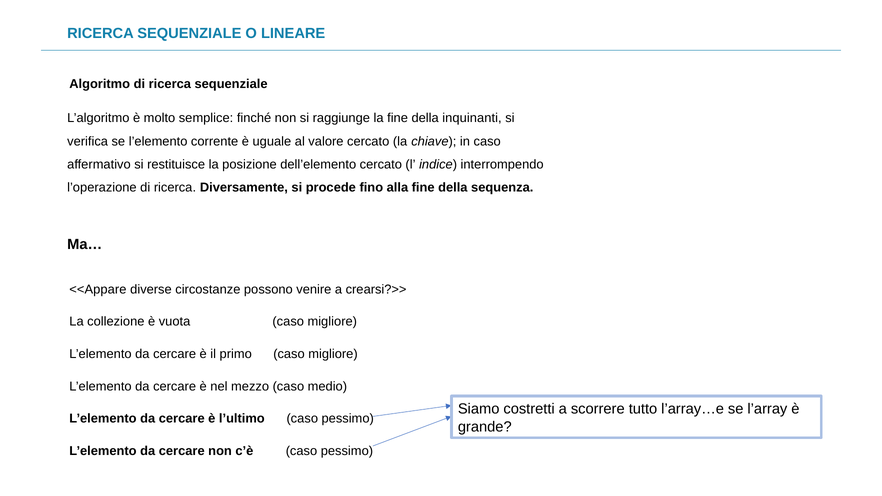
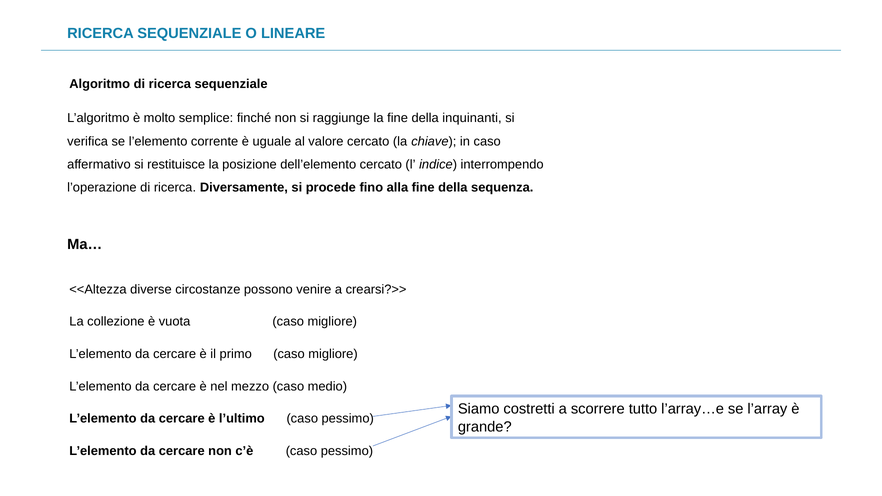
<<Appare: <<Appare -> <<Altezza
